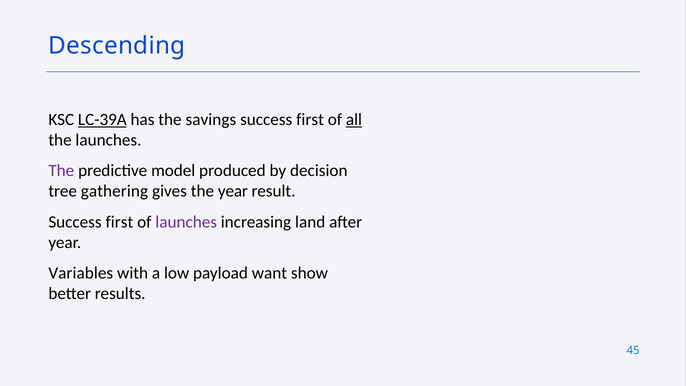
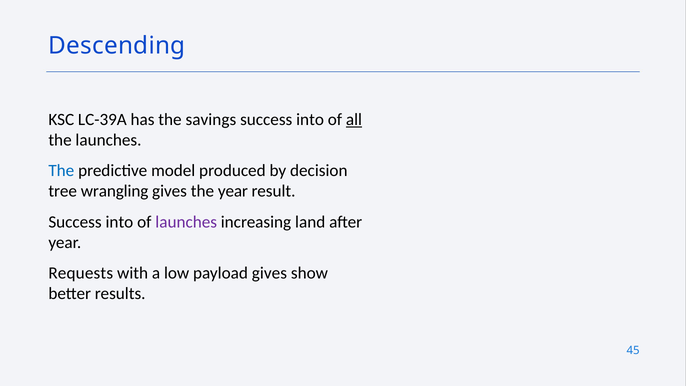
LC-39A underline: present -> none
first at (310, 120): first -> into
The at (61, 171) colour: purple -> blue
gathering: gathering -> wrangling
first at (119, 222): first -> into
Variables: Variables -> Requests
payload want: want -> gives
